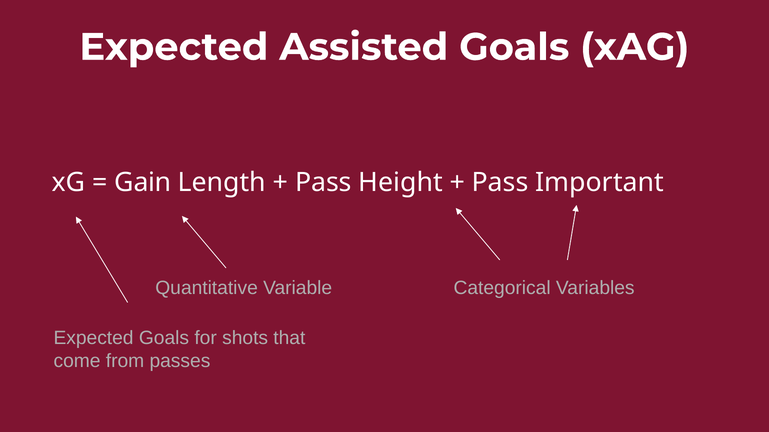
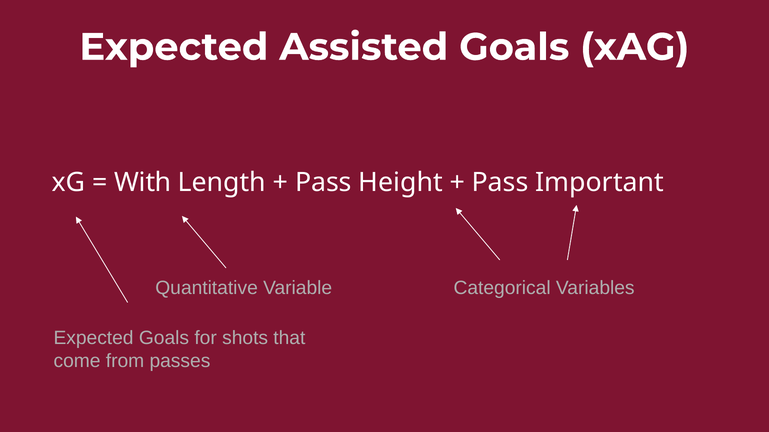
Gain: Gain -> With
